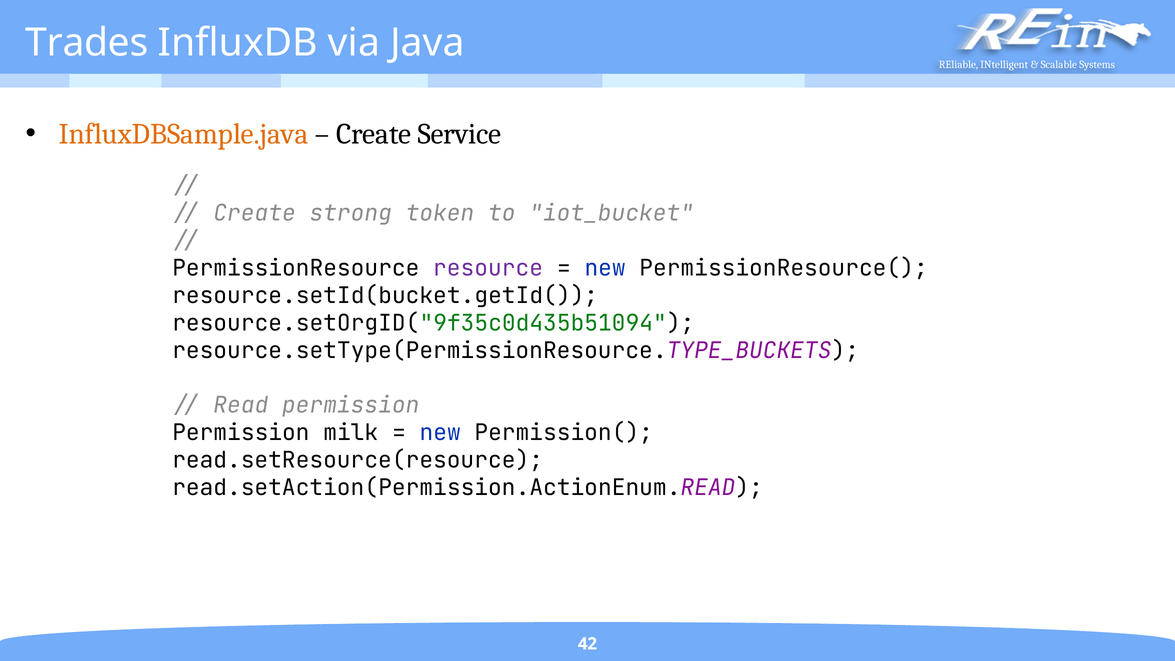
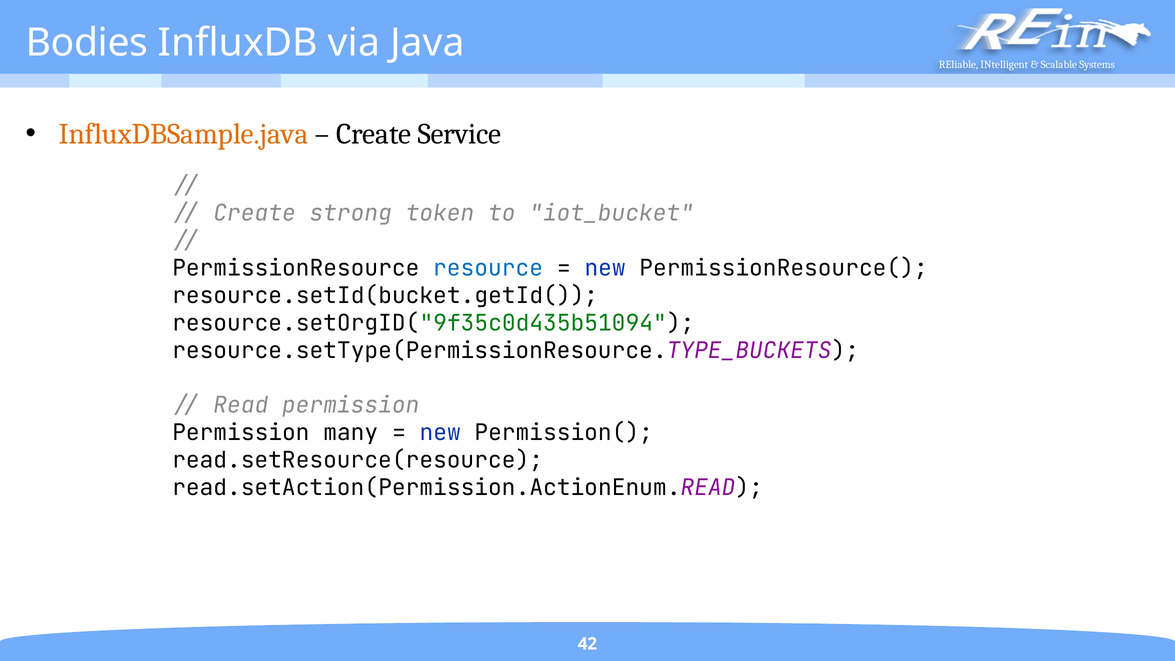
Trades: Trades -> Bodies
resource colour: purple -> blue
milk: milk -> many
